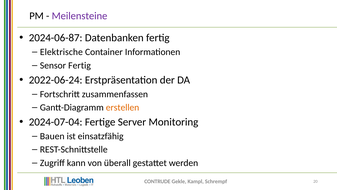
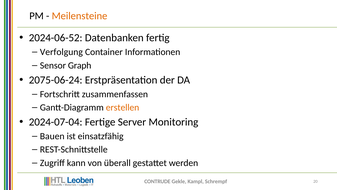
Meilensteine colour: purple -> orange
2024-06-87: 2024-06-87 -> 2024-06-52
Elektrische: Elektrische -> Verfolgung
Sensor Fertig: Fertig -> Graph
2022-06-24: 2022-06-24 -> 2075-06-24
